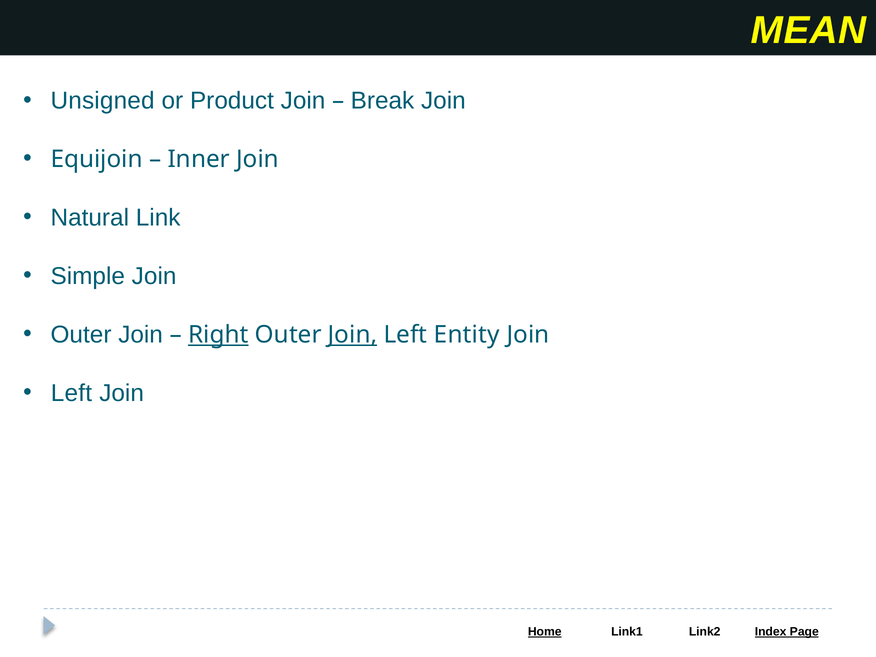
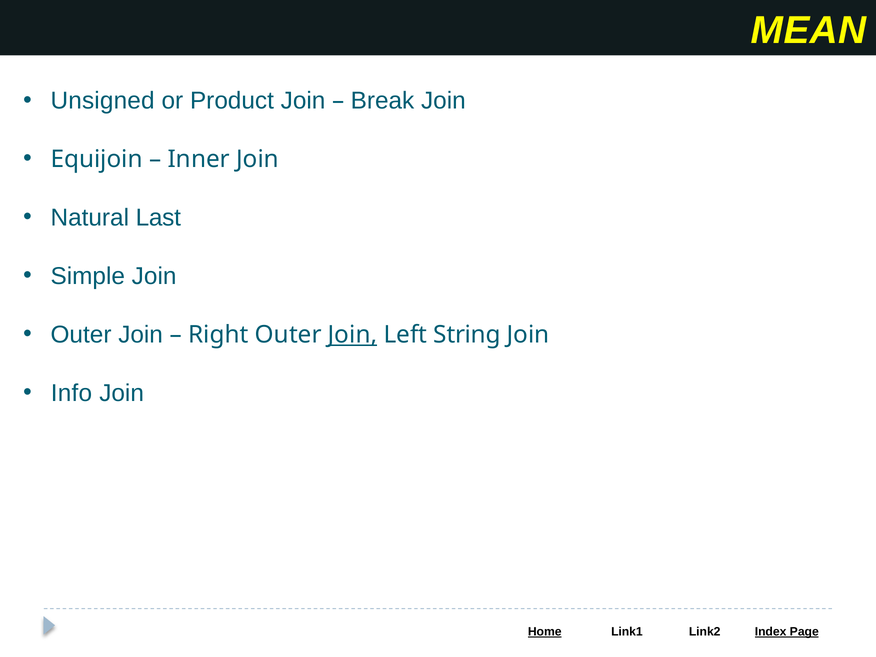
Link: Link -> Last
Right underline: present -> none
Entity: Entity -> String
Left at (71, 393): Left -> Info
